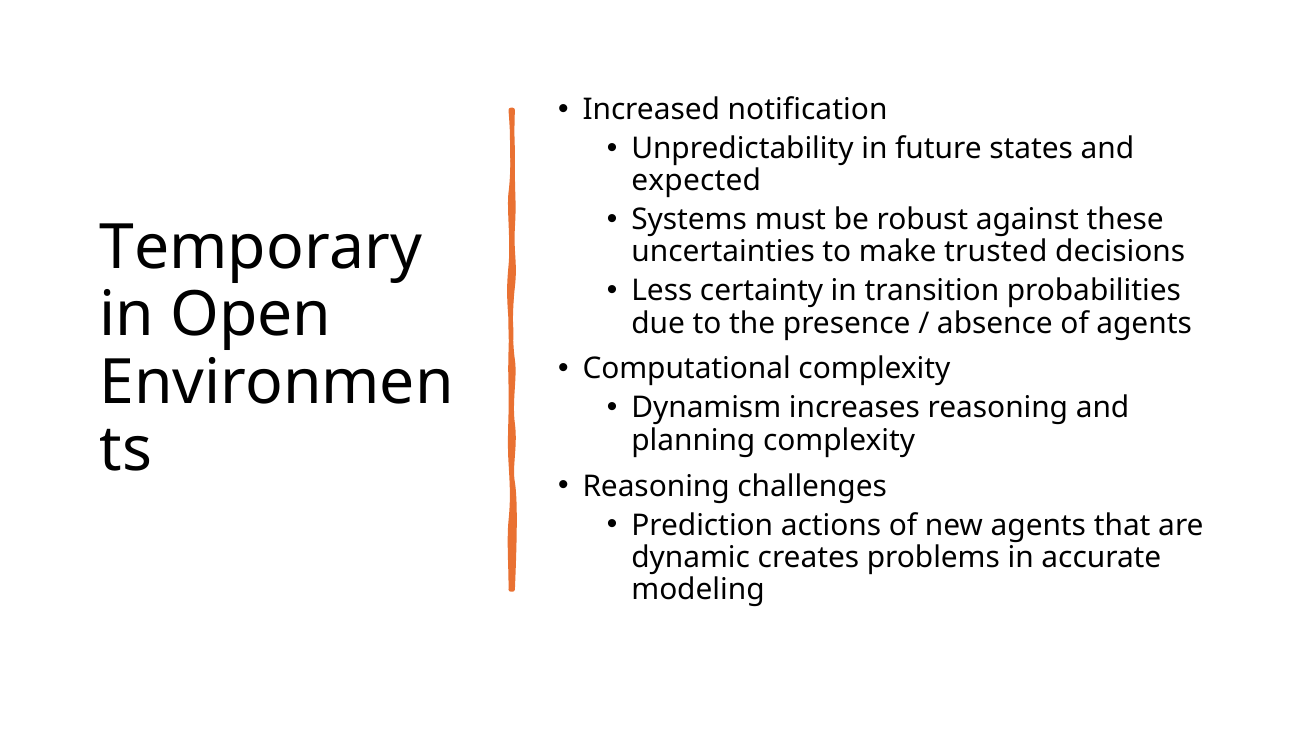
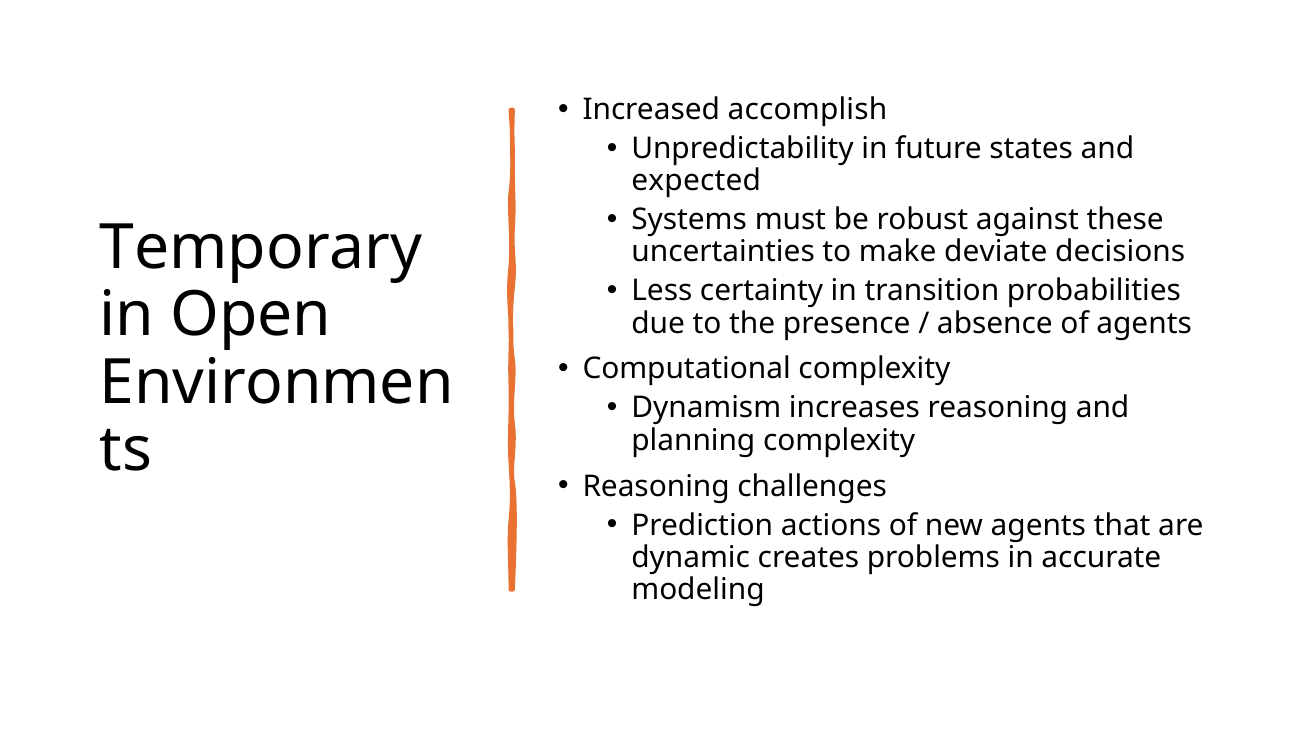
notification: notification -> accomplish
trusted: trusted -> deviate
